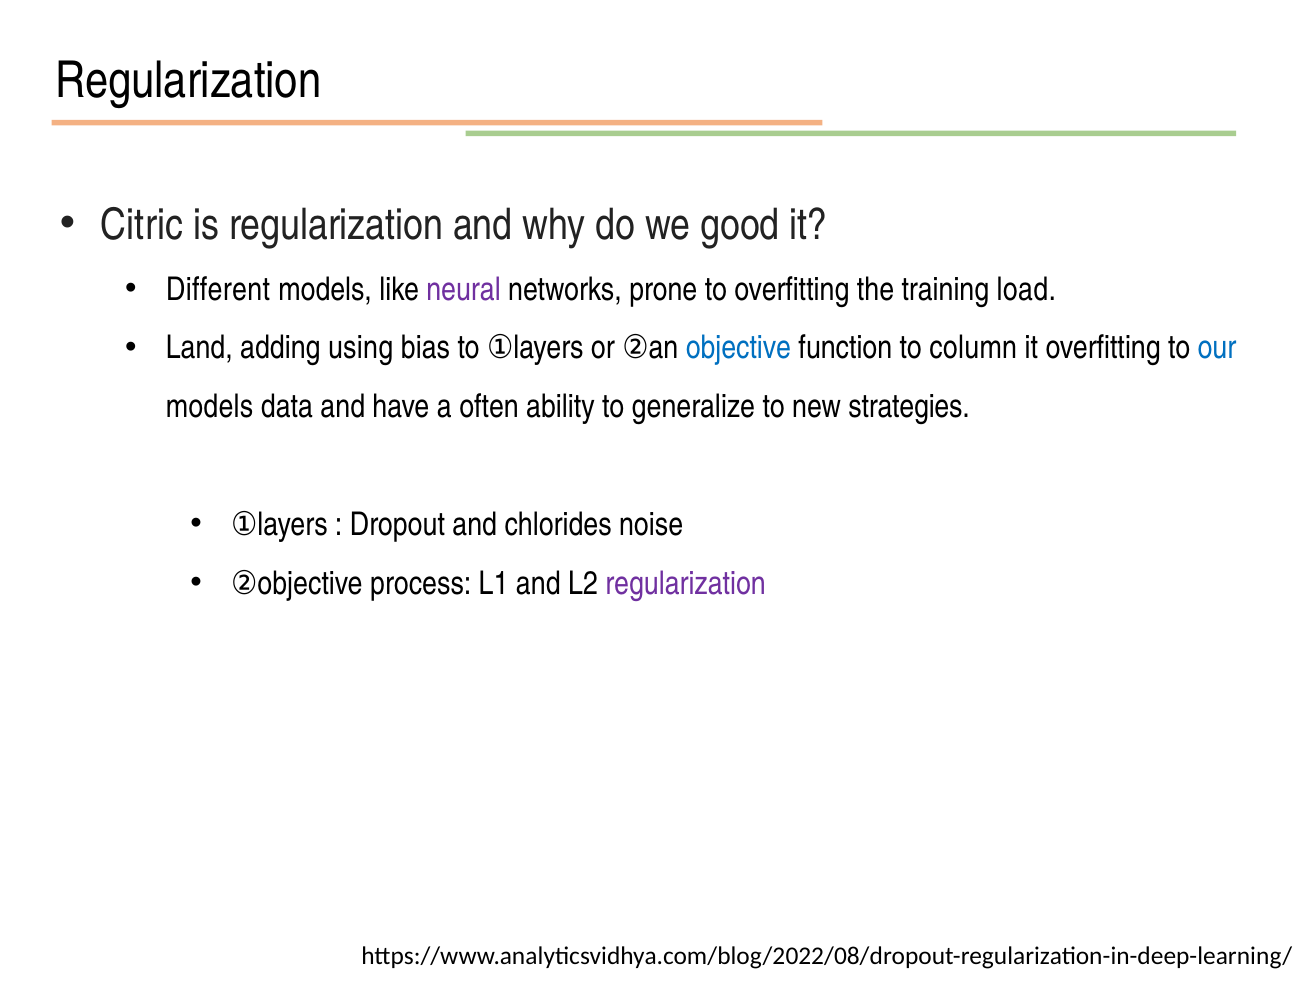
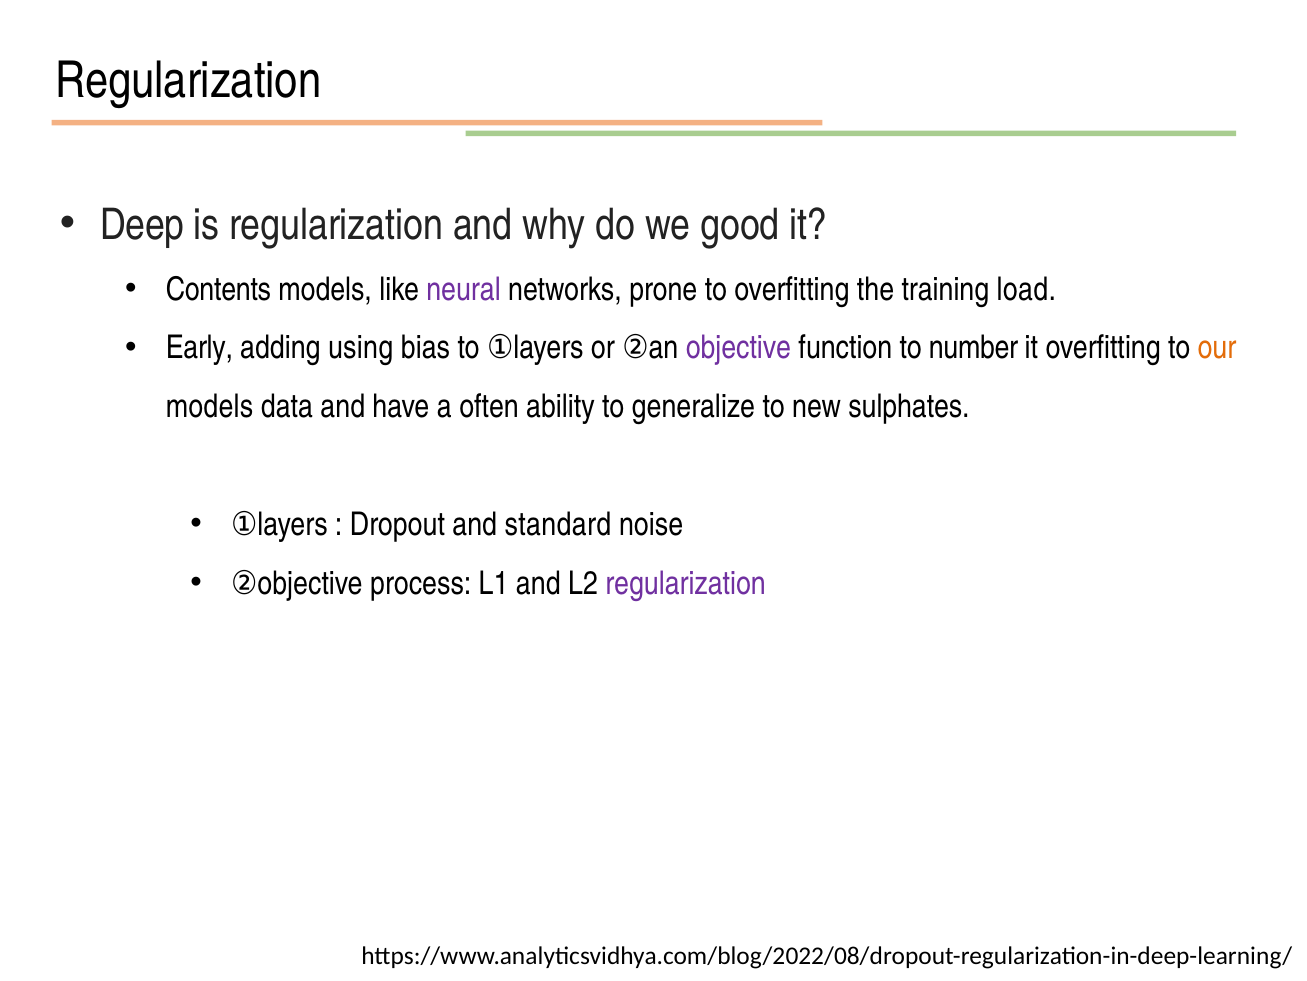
Citric: Citric -> Deep
Different: Different -> Contents
Land: Land -> Early
objective colour: blue -> purple
column: column -> number
our colour: blue -> orange
strategies: strategies -> sulphates
chlorides: chlorides -> standard
